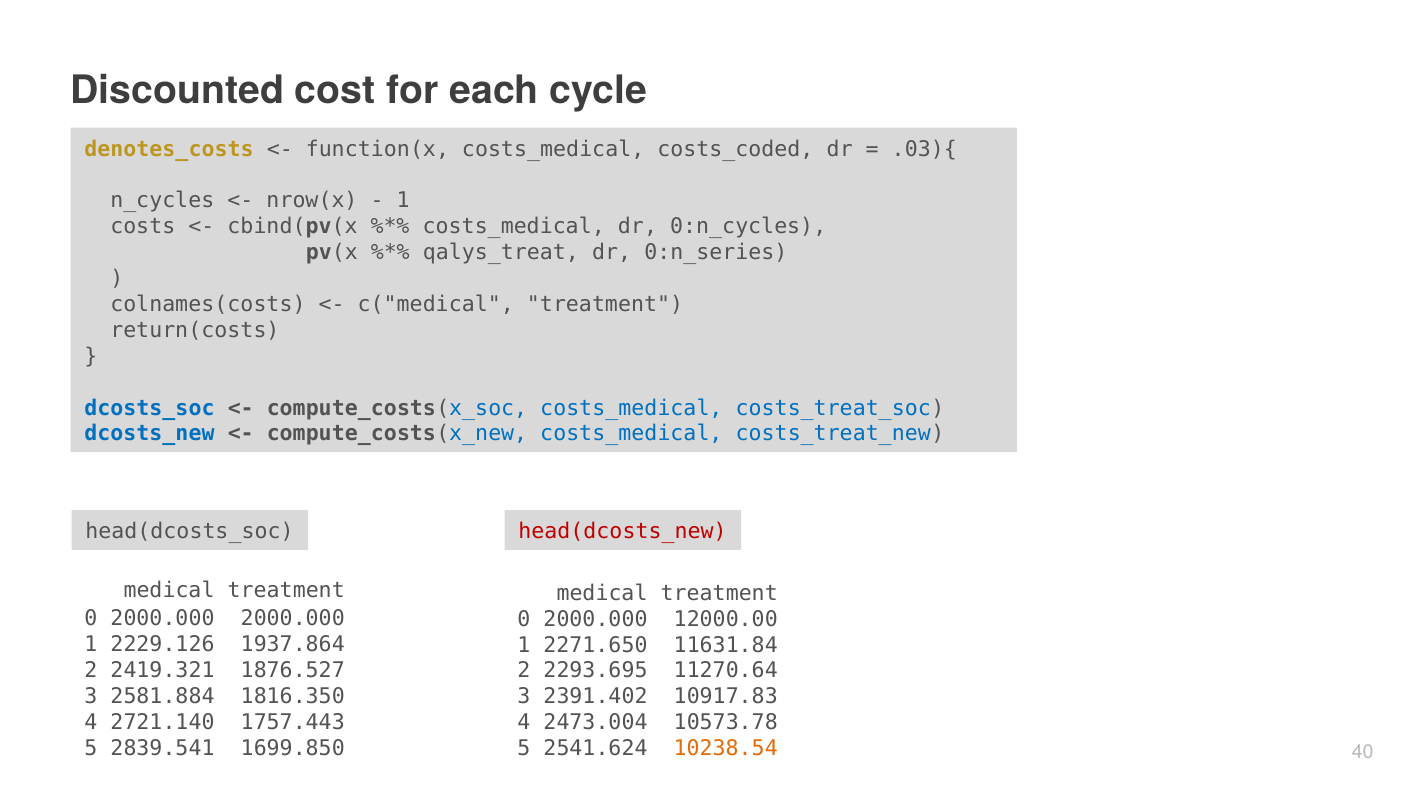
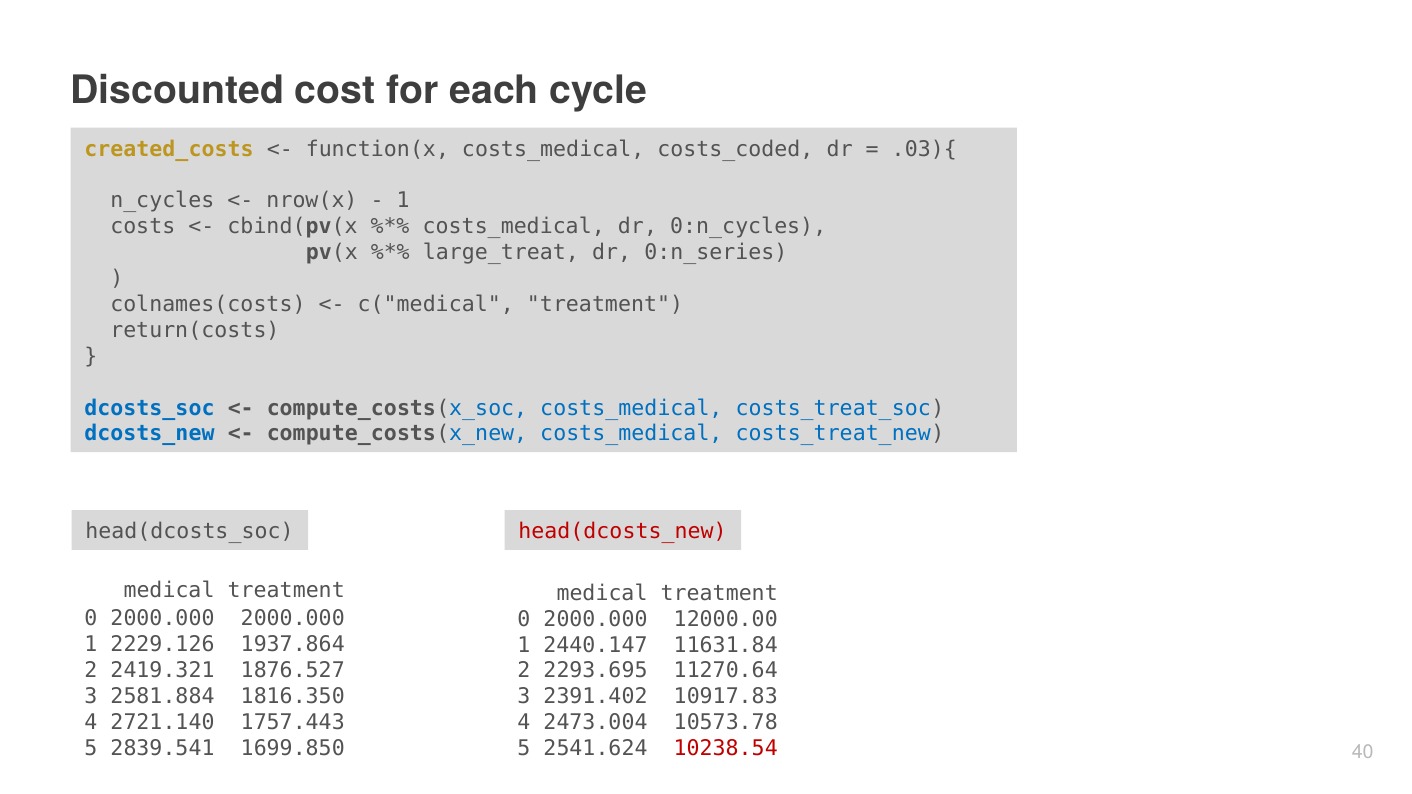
denotes_costs: denotes_costs -> created_costs
qalys_treat: qalys_treat -> large_treat
2271.650: 2271.650 -> 2440.147
10238.54 colour: orange -> red
